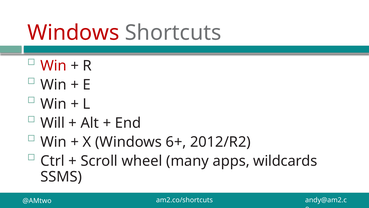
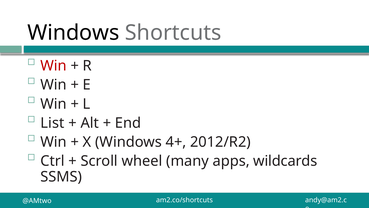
Windows at (73, 33) colour: red -> black
Will: Will -> List
6+: 6+ -> 4+
